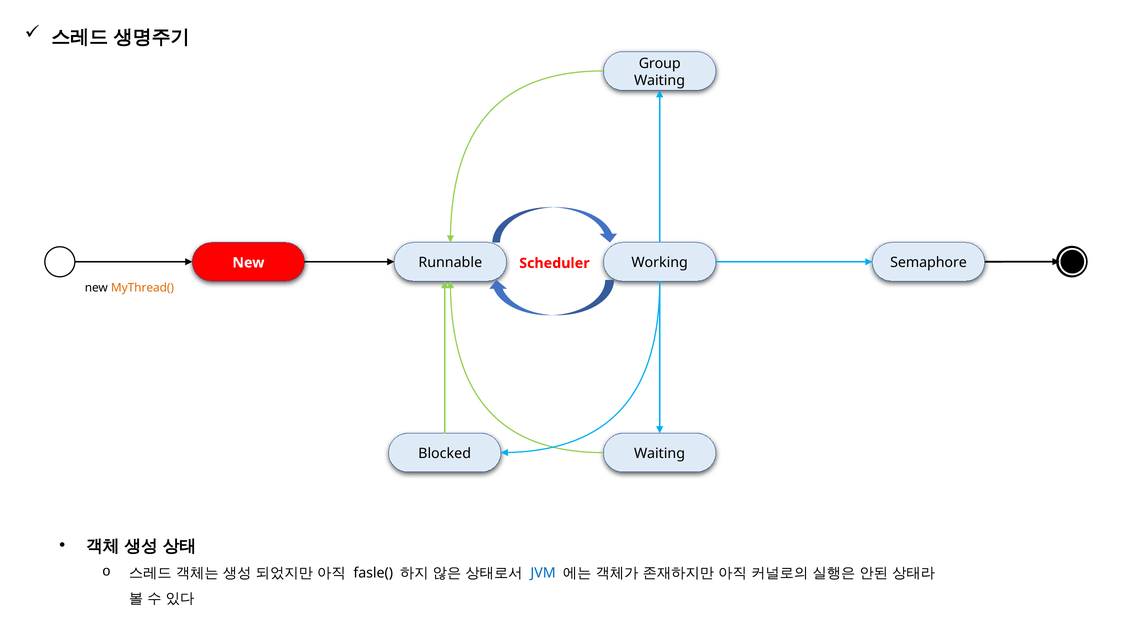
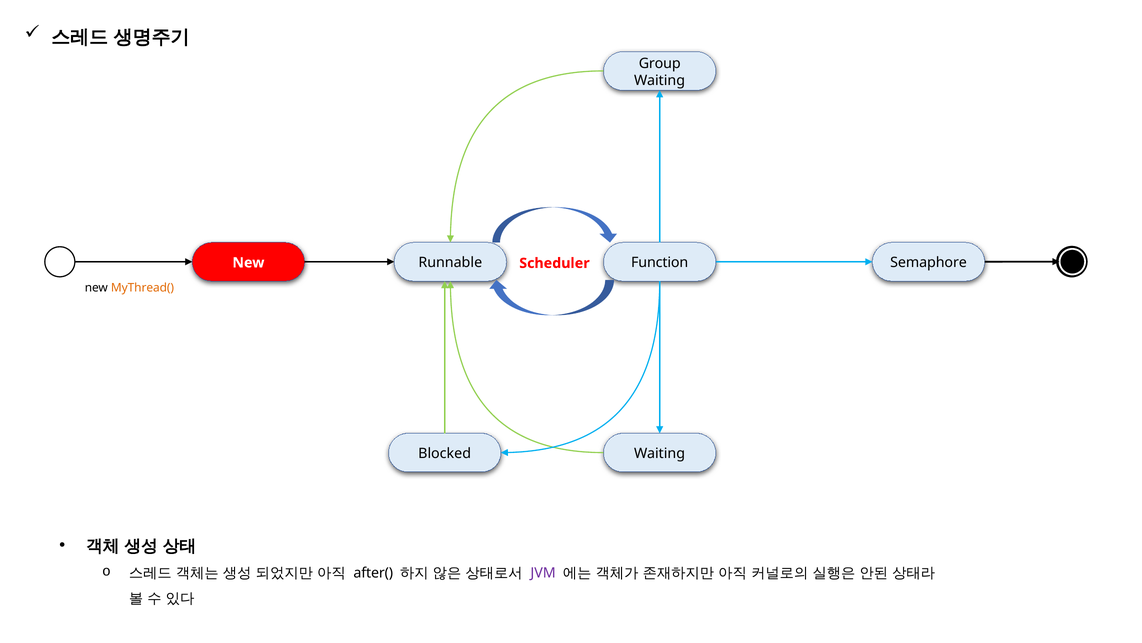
Working: Working -> Function
fasle(: fasle( -> after(
JVM colour: blue -> purple
